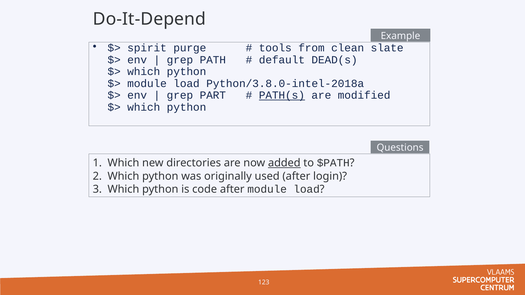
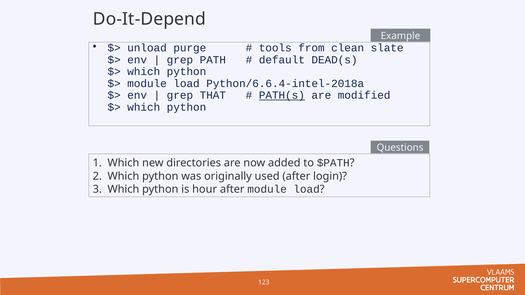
spirit: spirit -> unload
Python/3.8.0-intel-2018a: Python/3.8.0-intel-2018a -> Python/6.6.4-intel-2018a
PART: PART -> THAT
added underline: present -> none
code: code -> hour
